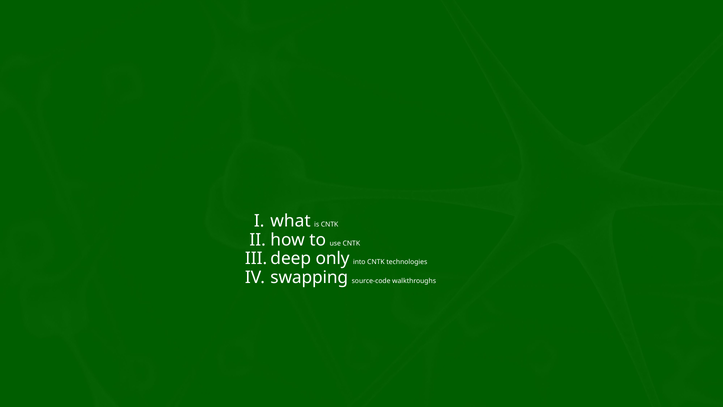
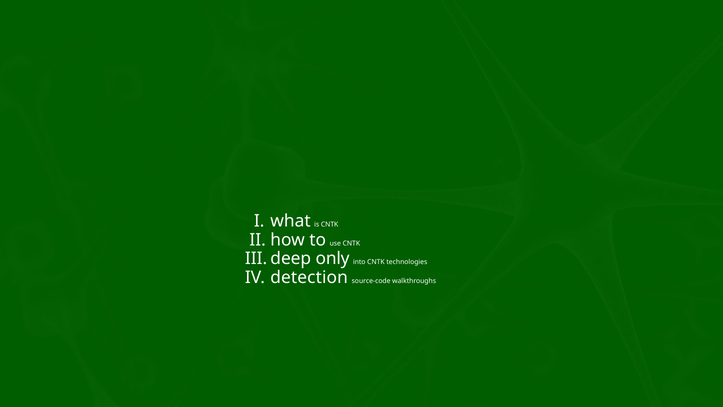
swapping: swapping -> detection
